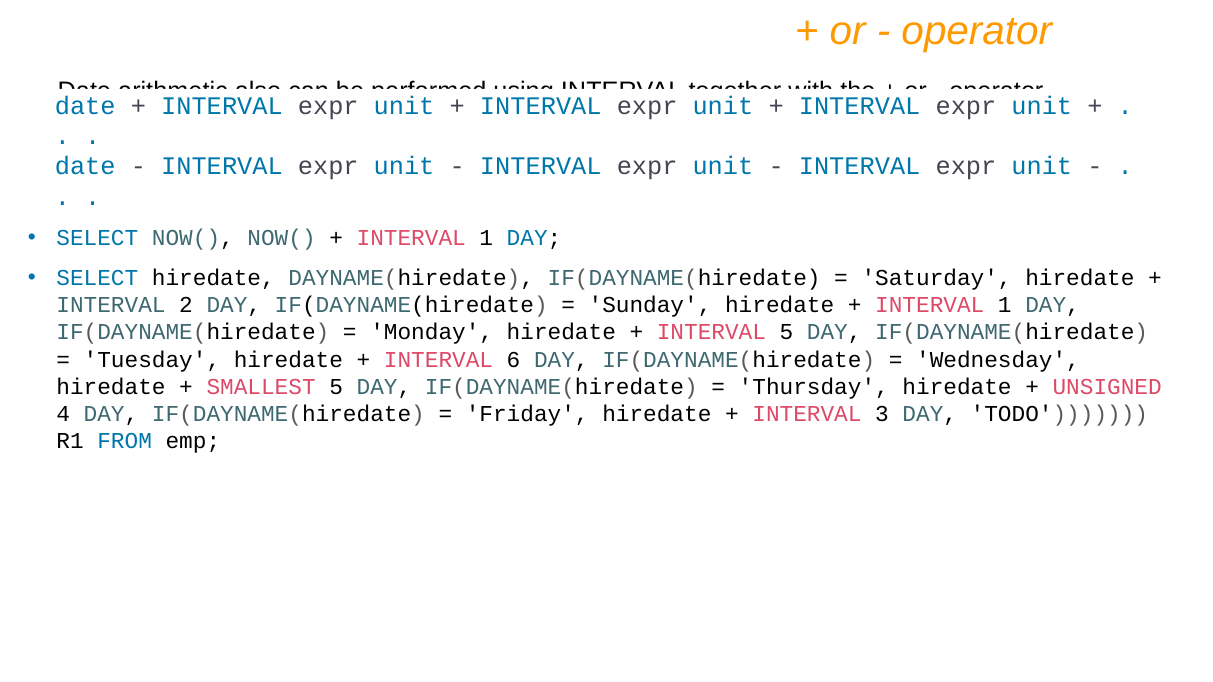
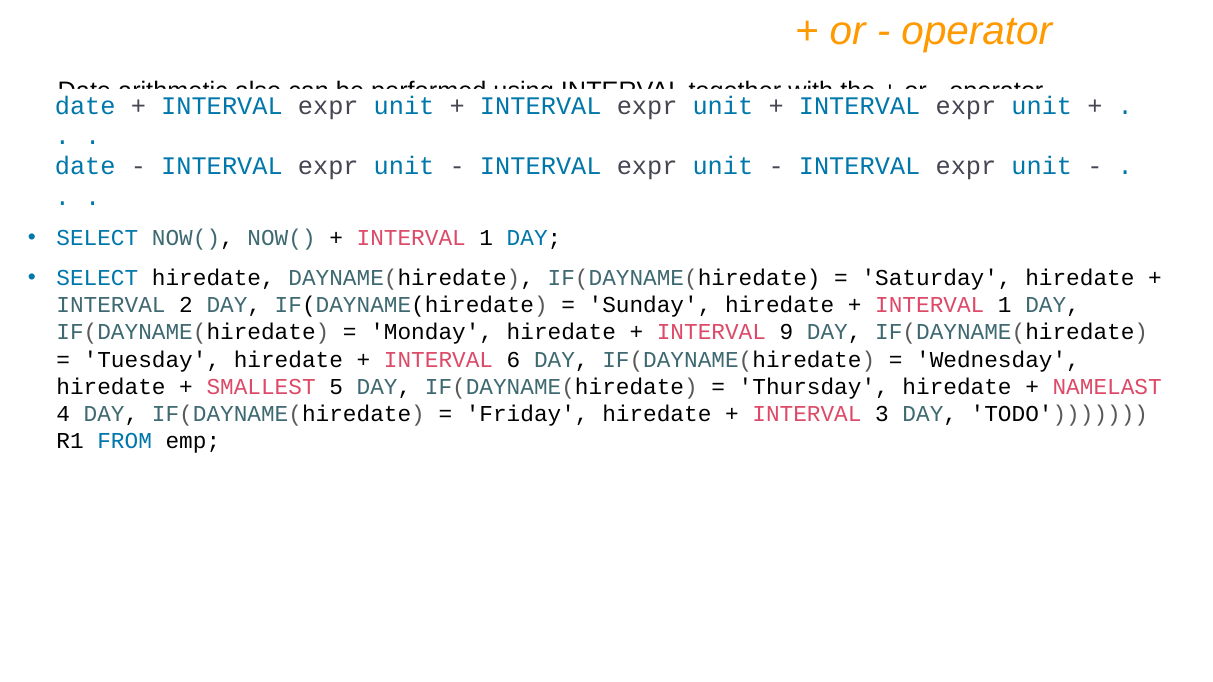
INTERVAL 5: 5 -> 9
UNSIGNED: UNSIGNED -> NAMELAST
